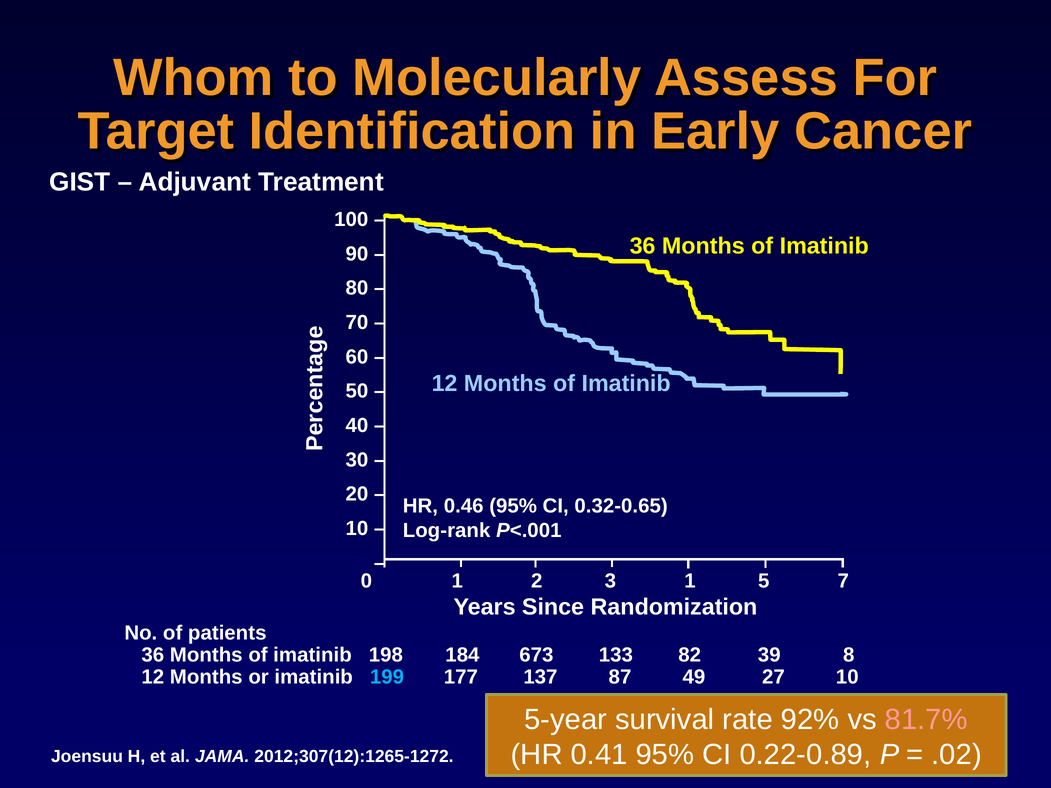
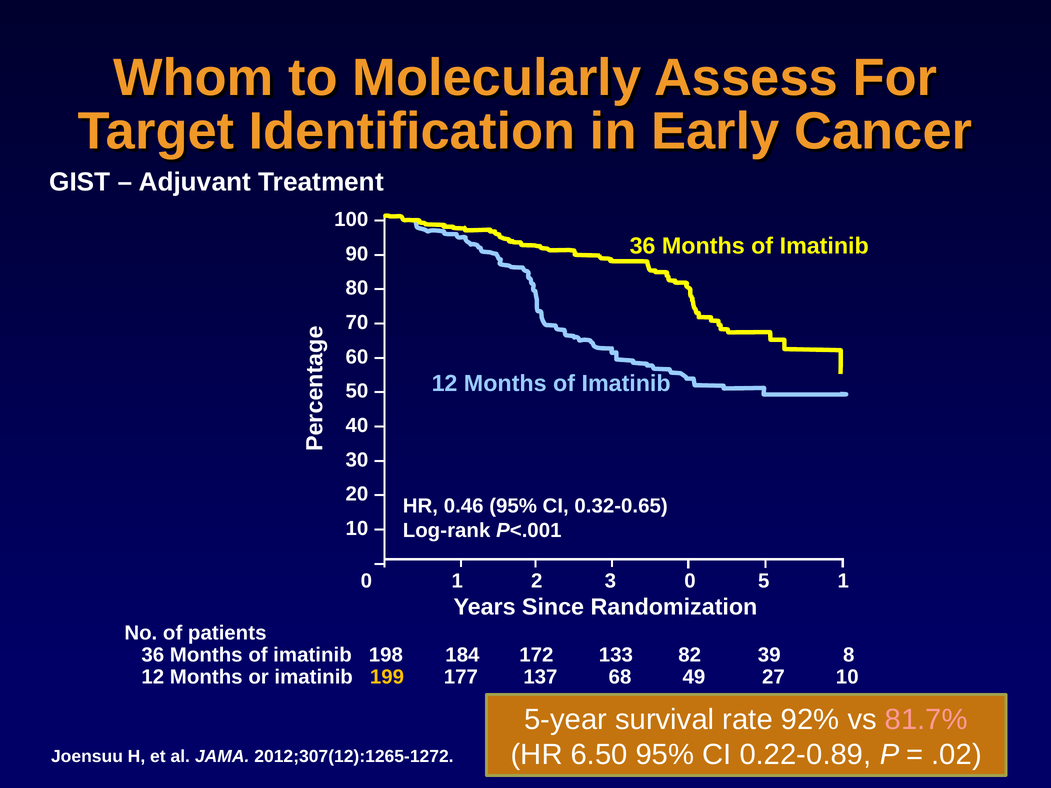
3 1: 1 -> 0
5 7: 7 -> 1
673: 673 -> 172
199 colour: light blue -> yellow
87: 87 -> 68
0.41: 0.41 -> 6.50
